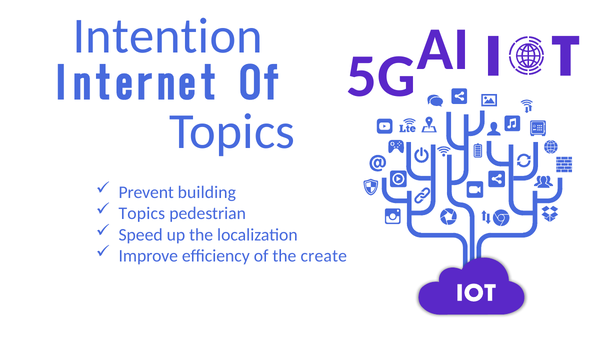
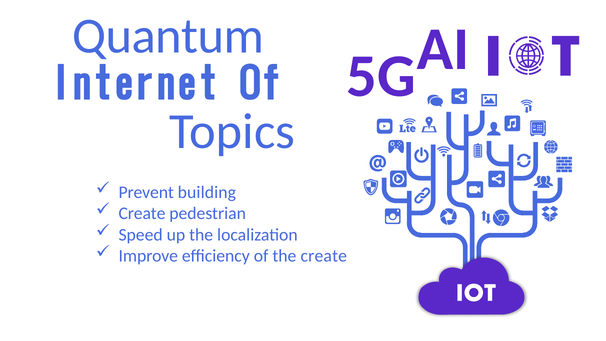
Intention: Intention -> Quantum
Topics at (142, 213): Topics -> Create
